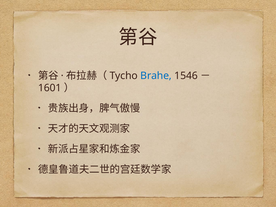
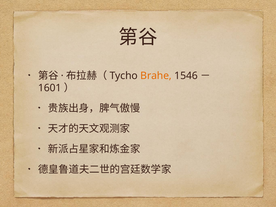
Brahe colour: blue -> orange
